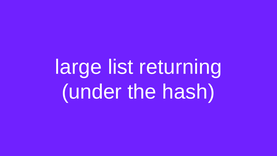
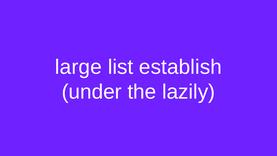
returning: returning -> establish
hash: hash -> lazily
